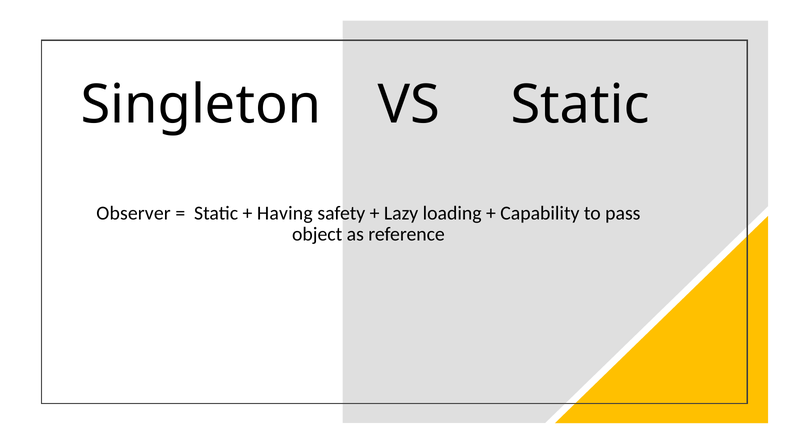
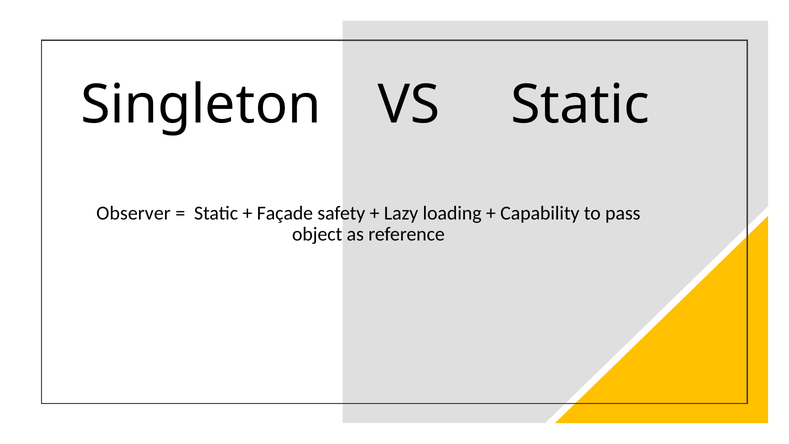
Having: Having -> Façade
